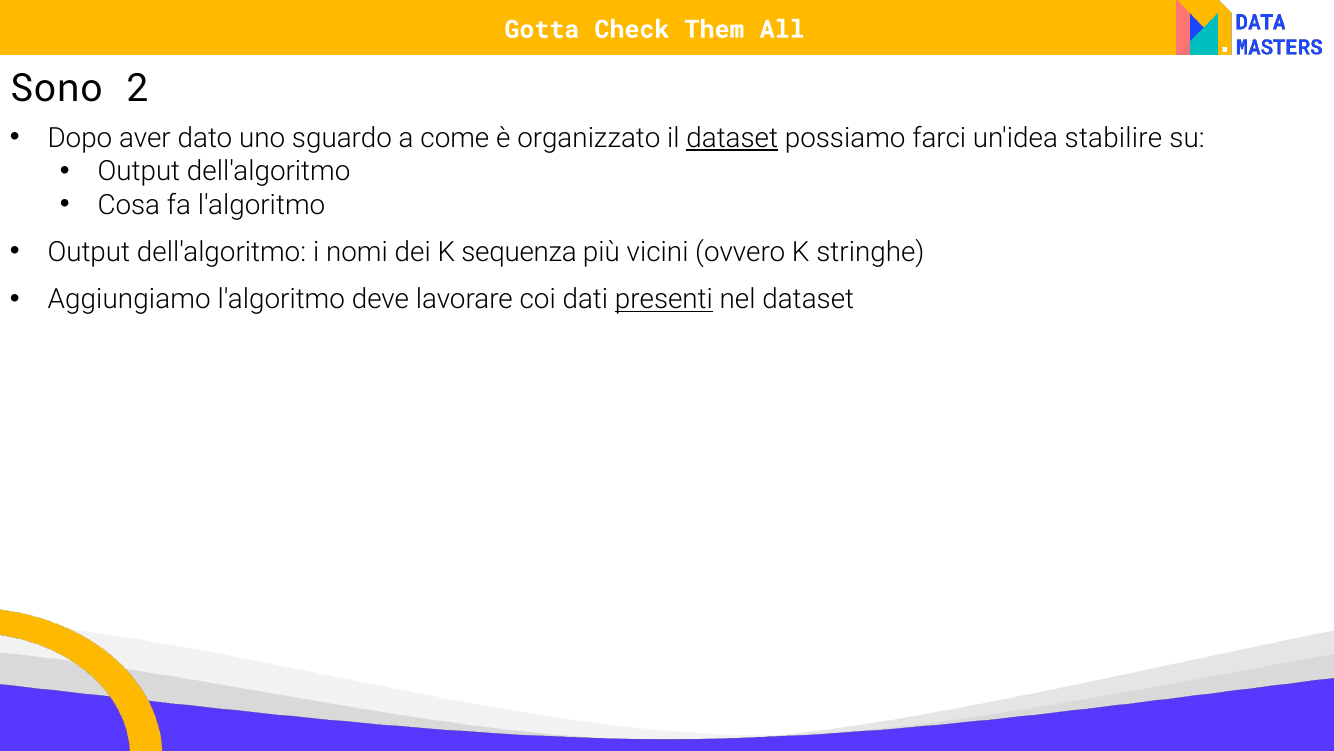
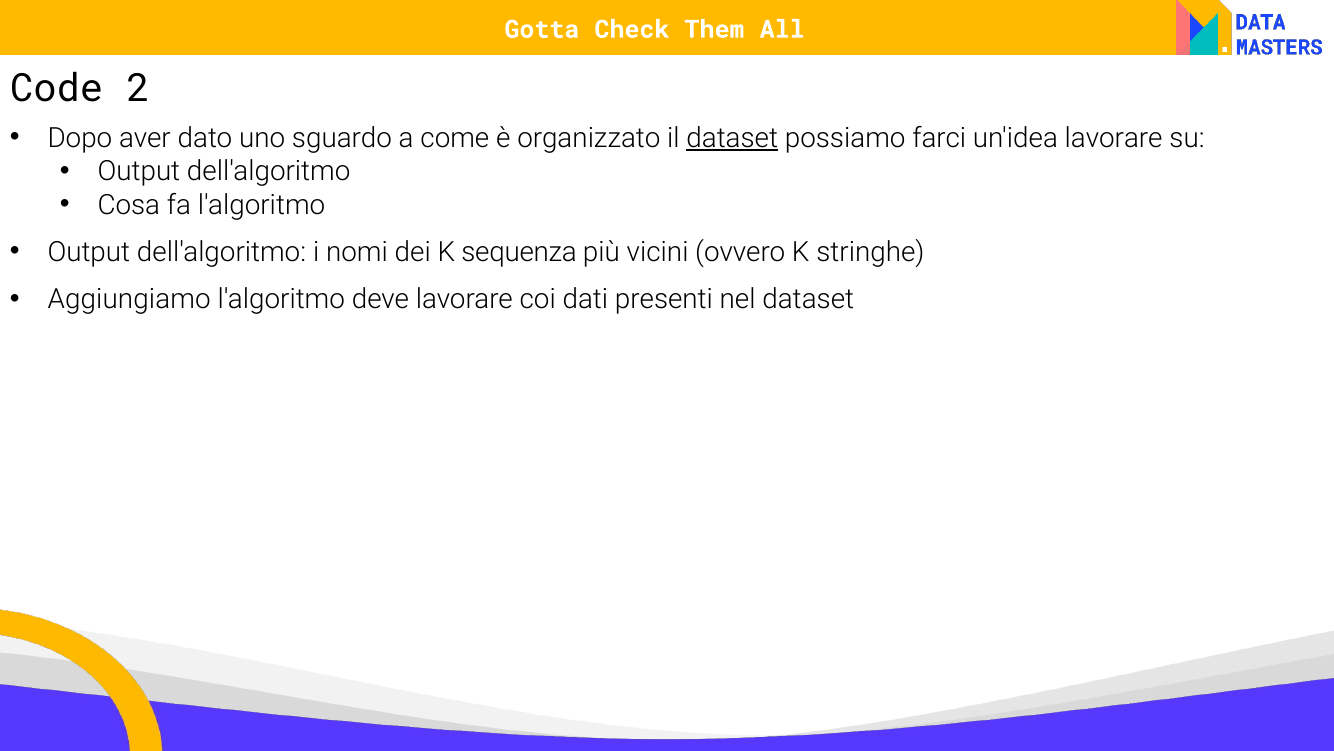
Sono: Sono -> Code
un'idea stabilire: stabilire -> lavorare
presenti underline: present -> none
